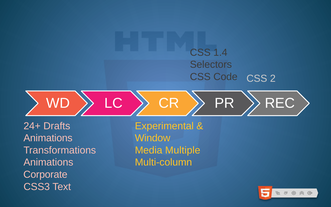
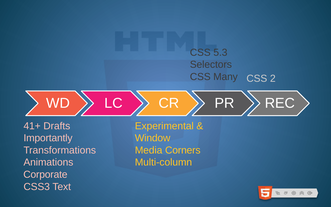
1.4: 1.4 -> 5.3
Code: Code -> Many
24+: 24+ -> 41+
Animations at (48, 138): Animations -> Importantly
Multiple: Multiple -> Corners
